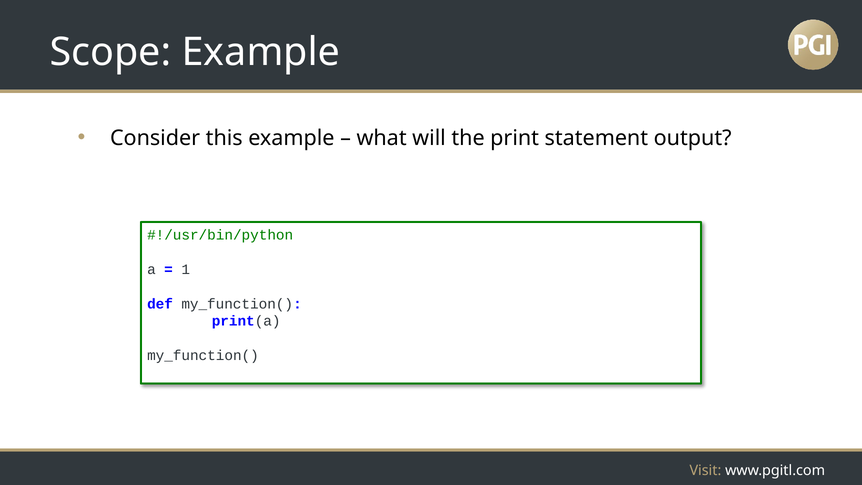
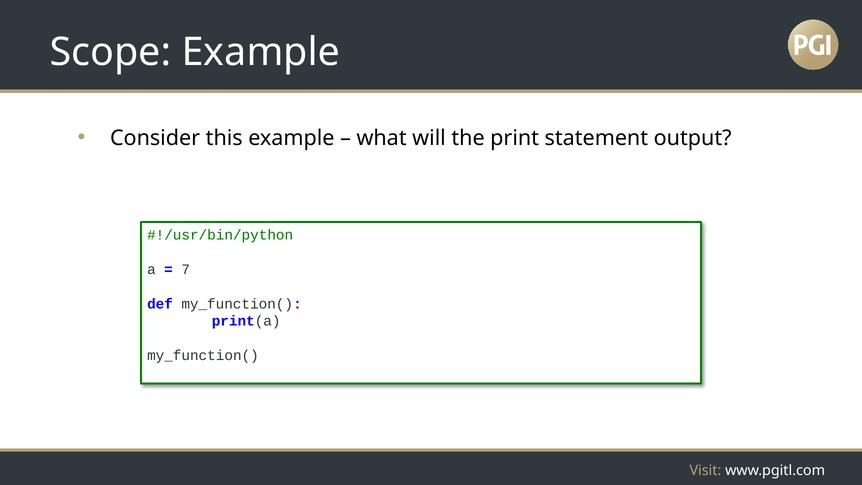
1: 1 -> 7
